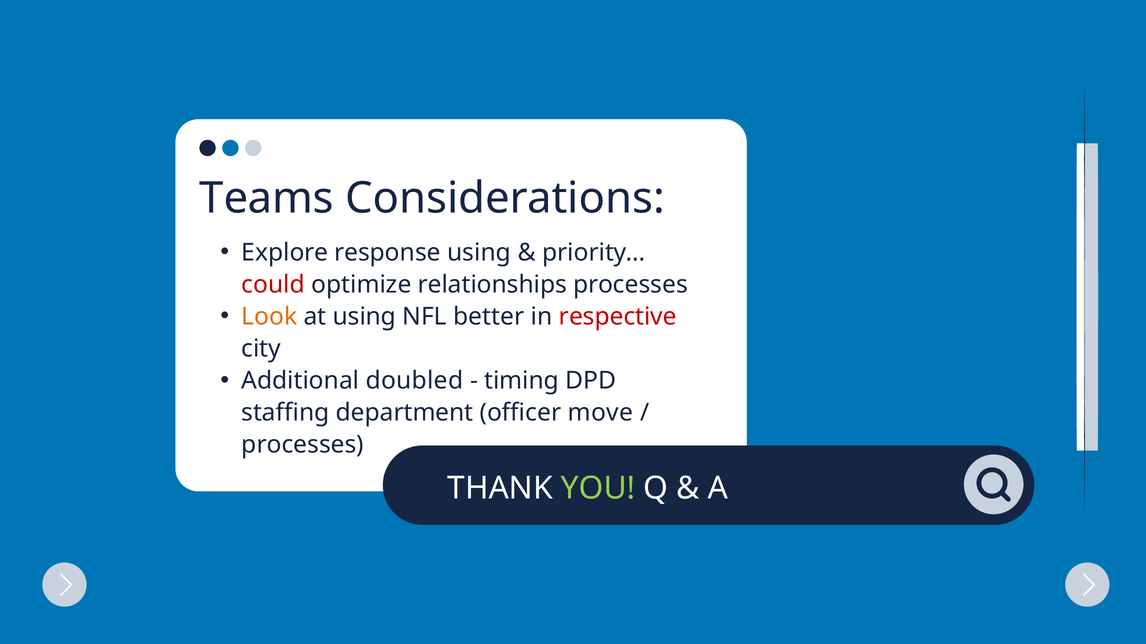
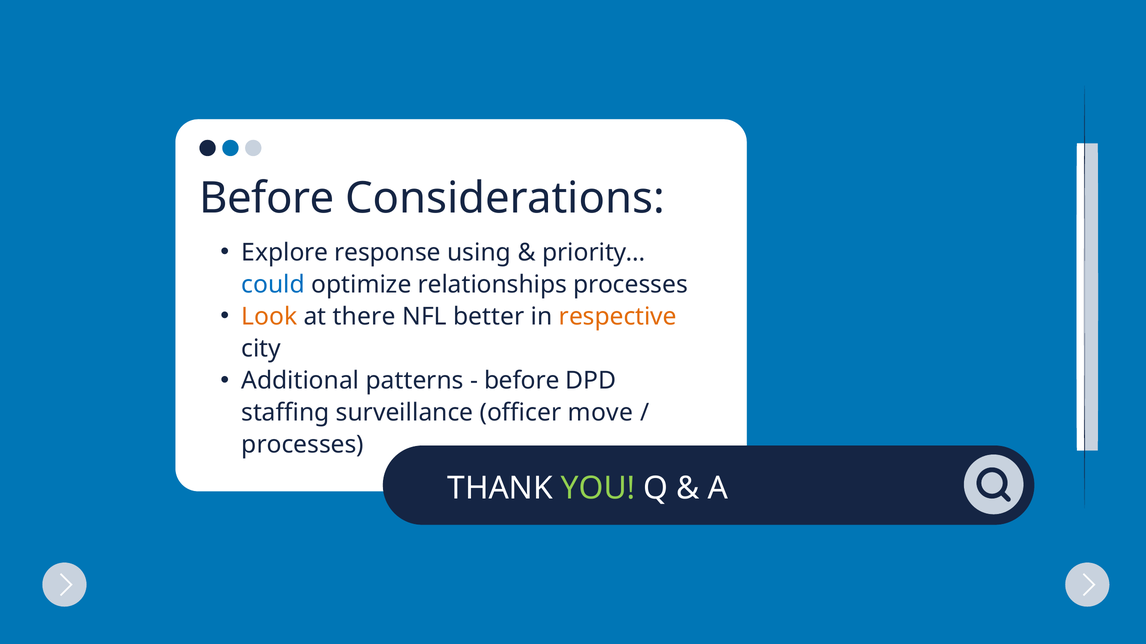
Teams at (267, 199): Teams -> Before
could colour: red -> blue
at using: using -> there
respective colour: red -> orange
doubled: doubled -> patterns
timing at (522, 381): timing -> before
department: department -> surveillance
